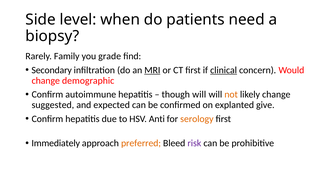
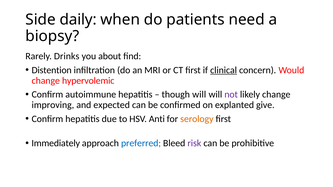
level: level -> daily
Family: Family -> Drinks
grade: grade -> about
Secondary: Secondary -> Distention
MRI underline: present -> none
demographic: demographic -> hypervolemic
not colour: orange -> purple
suggested: suggested -> improving
preferred colour: orange -> blue
